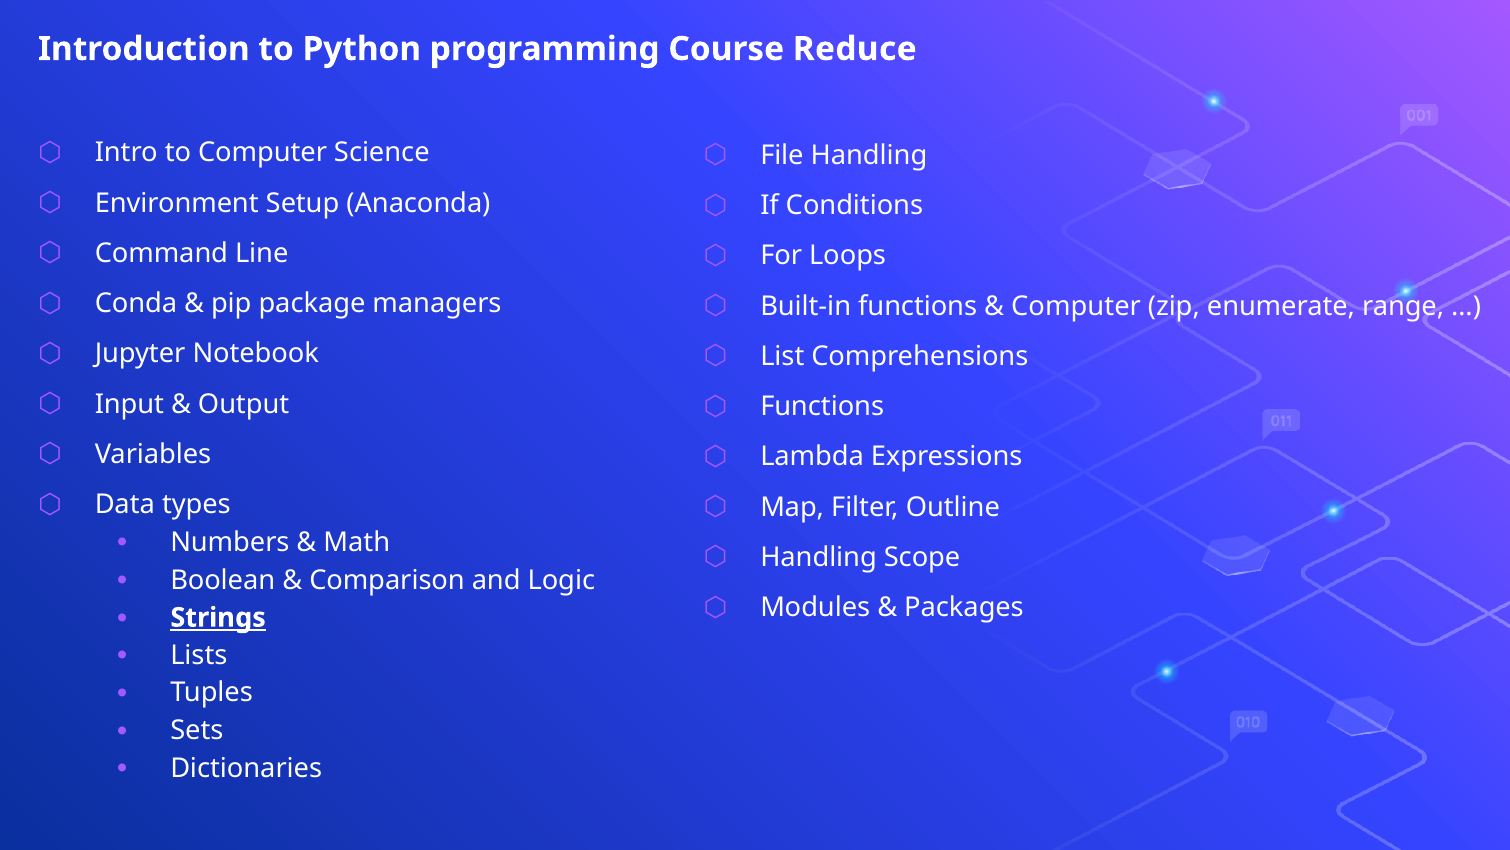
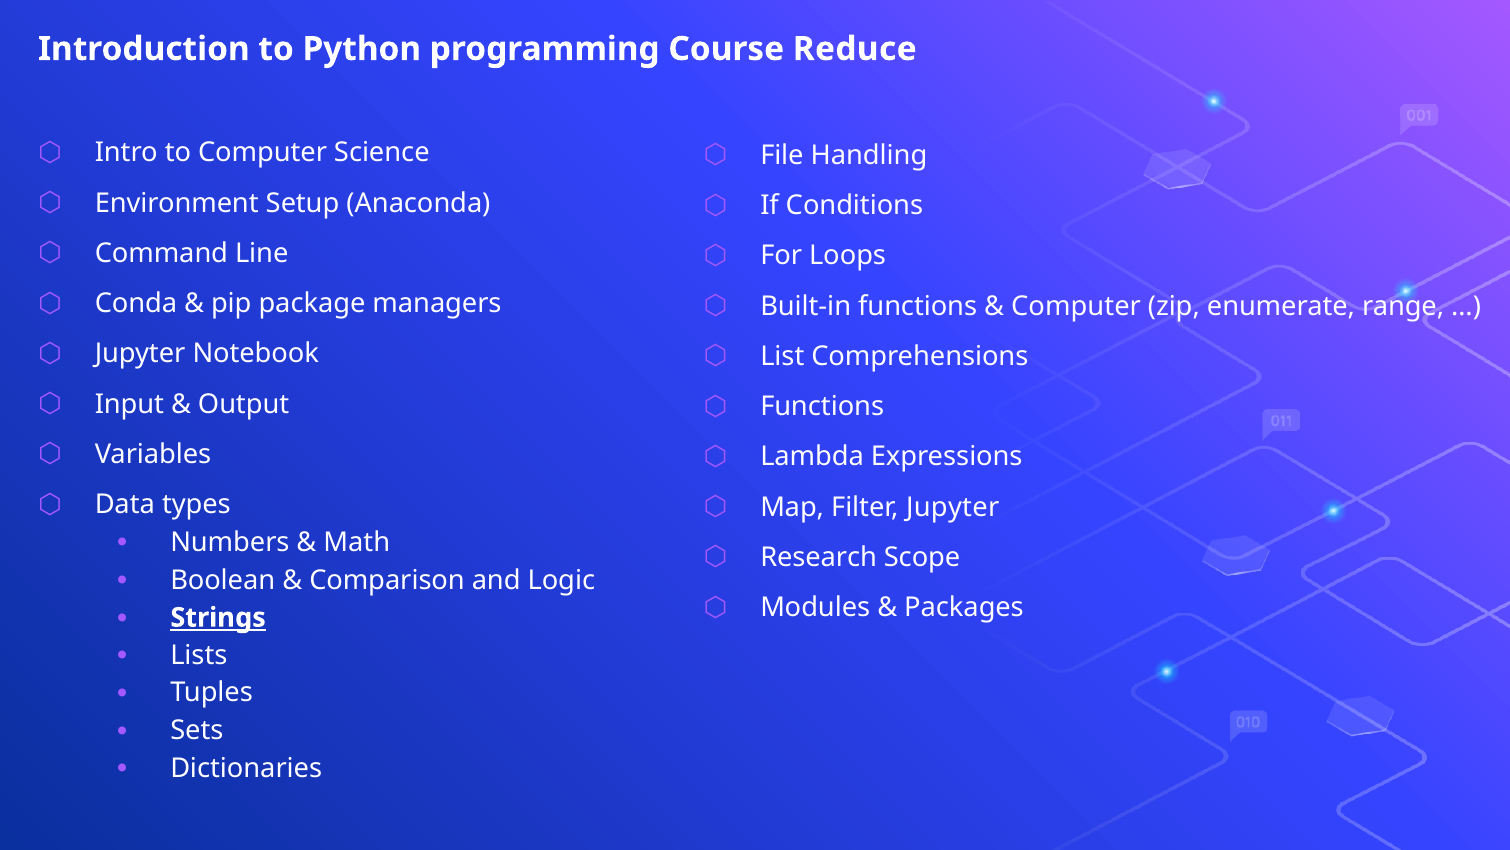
Filter Outline: Outline -> Jupyter
Handling at (819, 557): Handling -> Research
